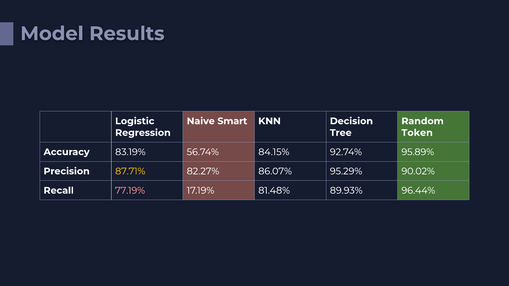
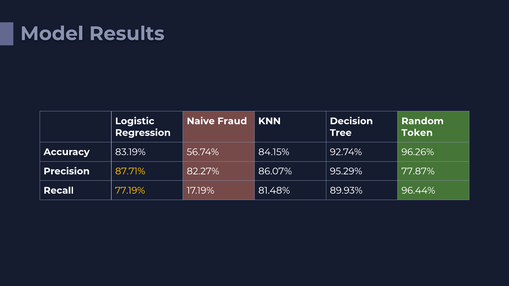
Smart: Smart -> Fraud
95.89%: 95.89% -> 96.26%
90.02%: 90.02% -> 77.87%
77.19% colour: pink -> yellow
